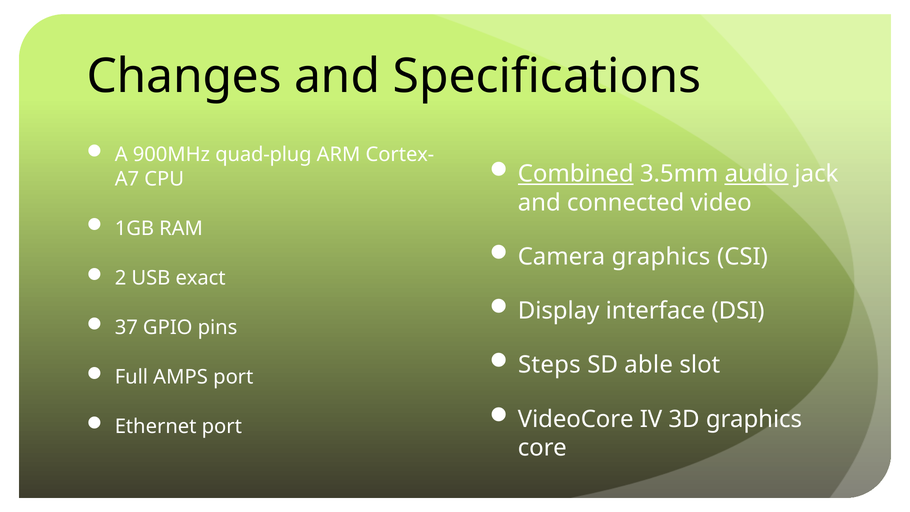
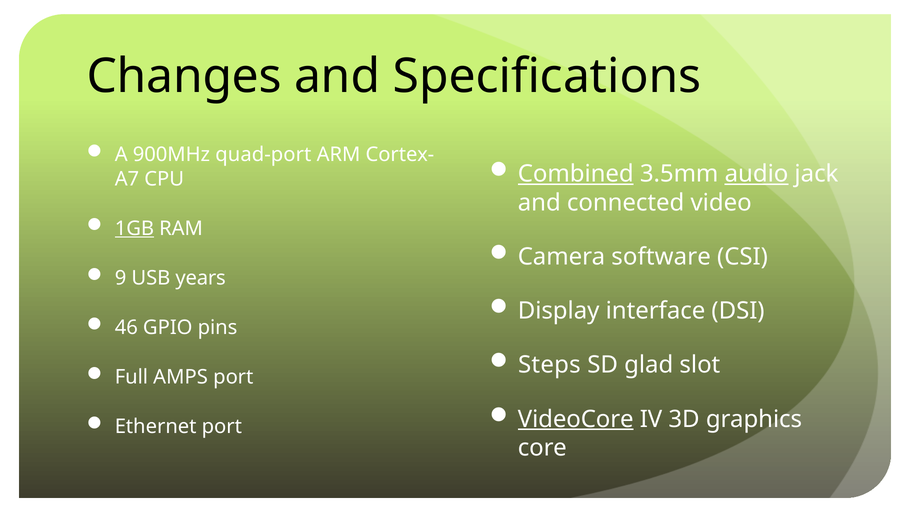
quad-plug: quad-plug -> quad-port
1GB underline: none -> present
Camera graphics: graphics -> software
2: 2 -> 9
exact: exact -> years
37: 37 -> 46
able: able -> glad
VideoCore underline: none -> present
